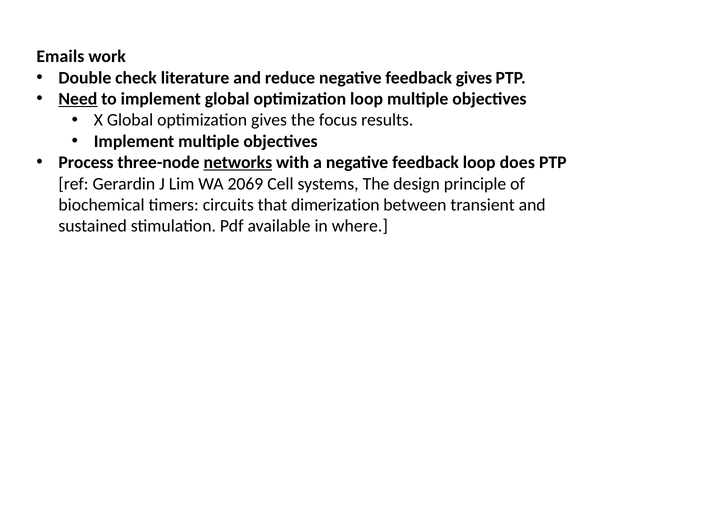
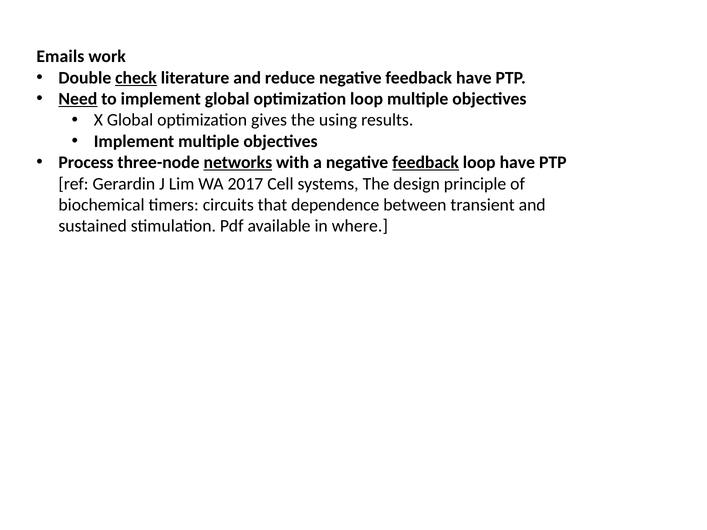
check underline: none -> present
feedback gives: gives -> have
focus: focus -> using
feedback at (426, 163) underline: none -> present
loop does: does -> have
2069: 2069 -> 2017
dimerization: dimerization -> dependence
